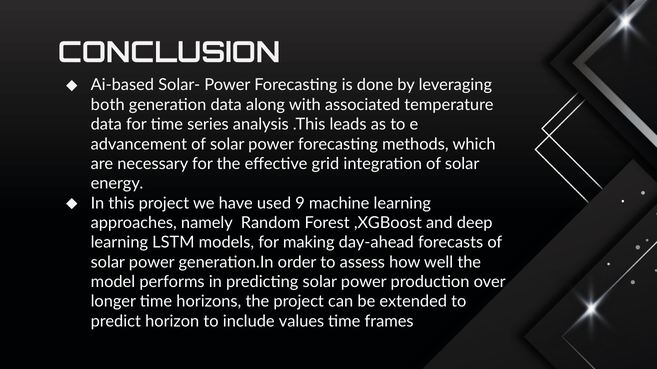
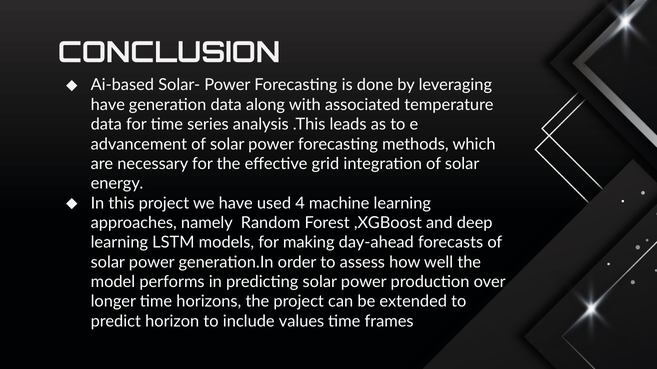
both at (108, 105): both -> have
9: 9 -> 4
